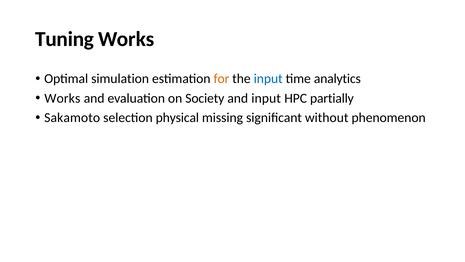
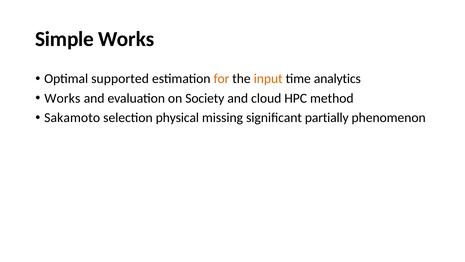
Tuning: Tuning -> Simple
simulation: simulation -> supported
input at (268, 79) colour: blue -> orange
and input: input -> cloud
partially: partially -> method
without: without -> partially
